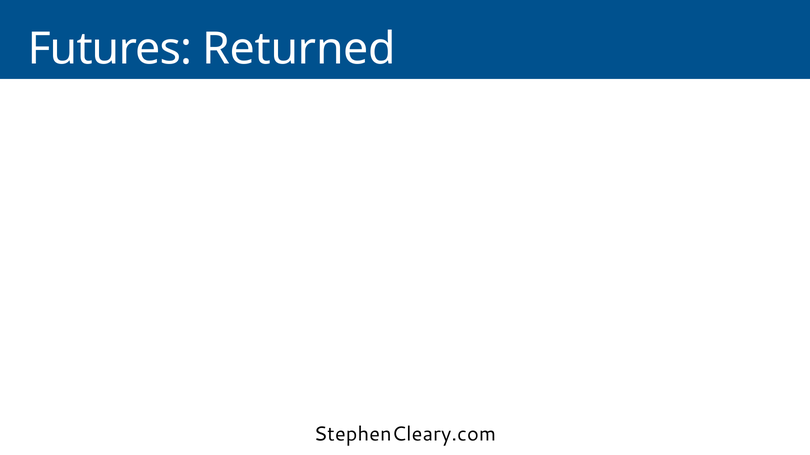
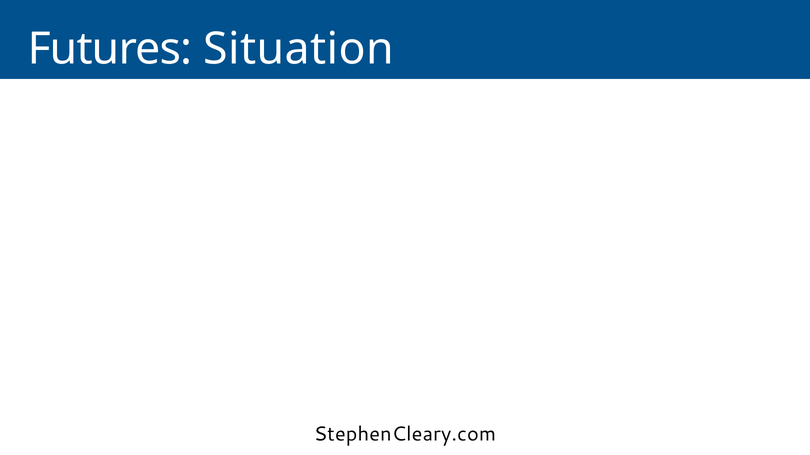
Returned: Returned -> Situation
